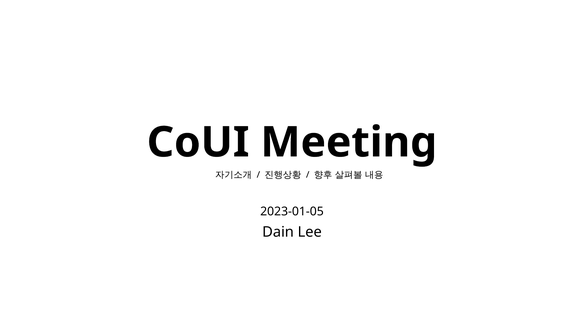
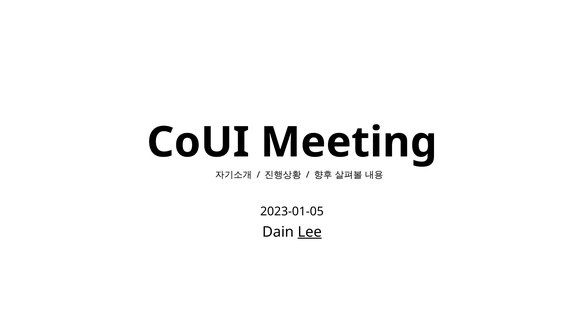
Lee underline: none -> present
